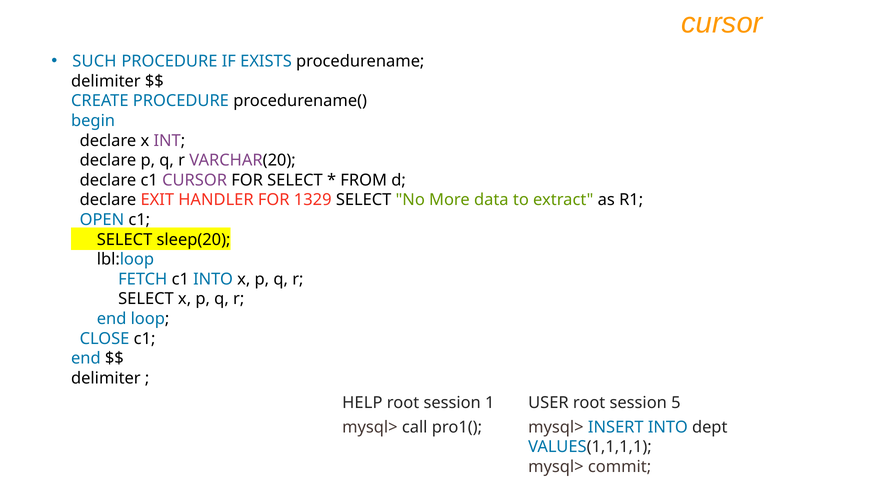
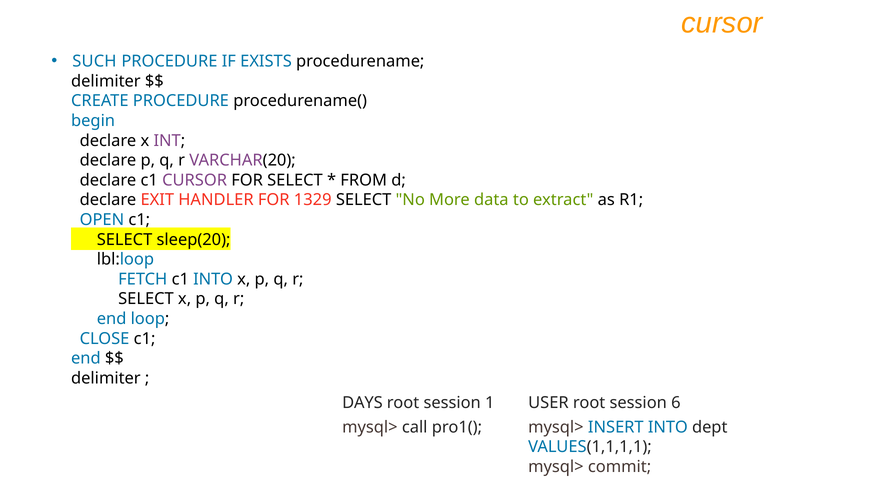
HELP: HELP -> DAYS
5: 5 -> 6
